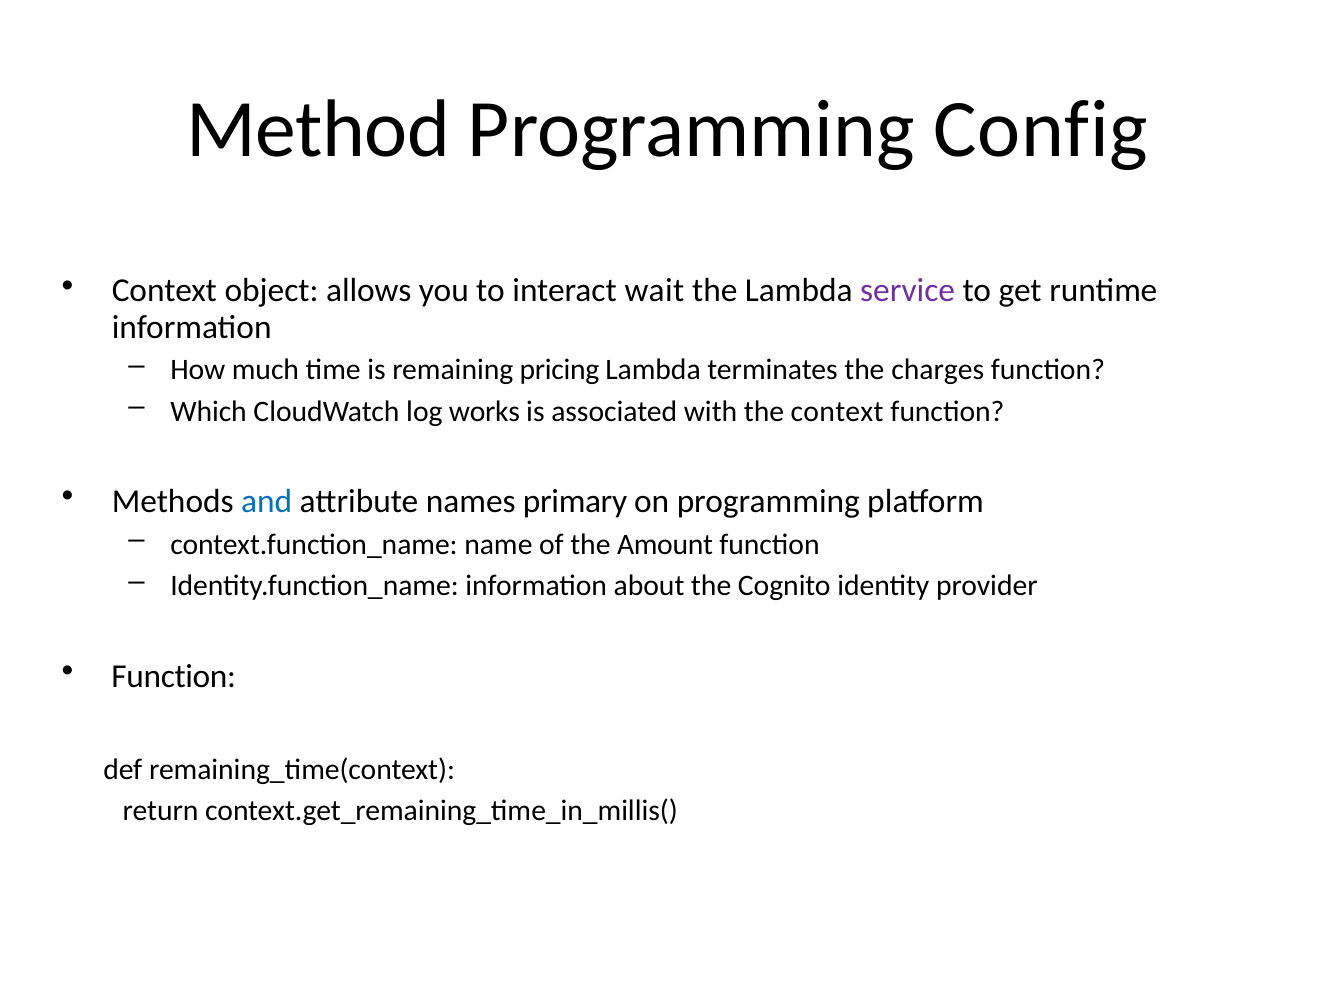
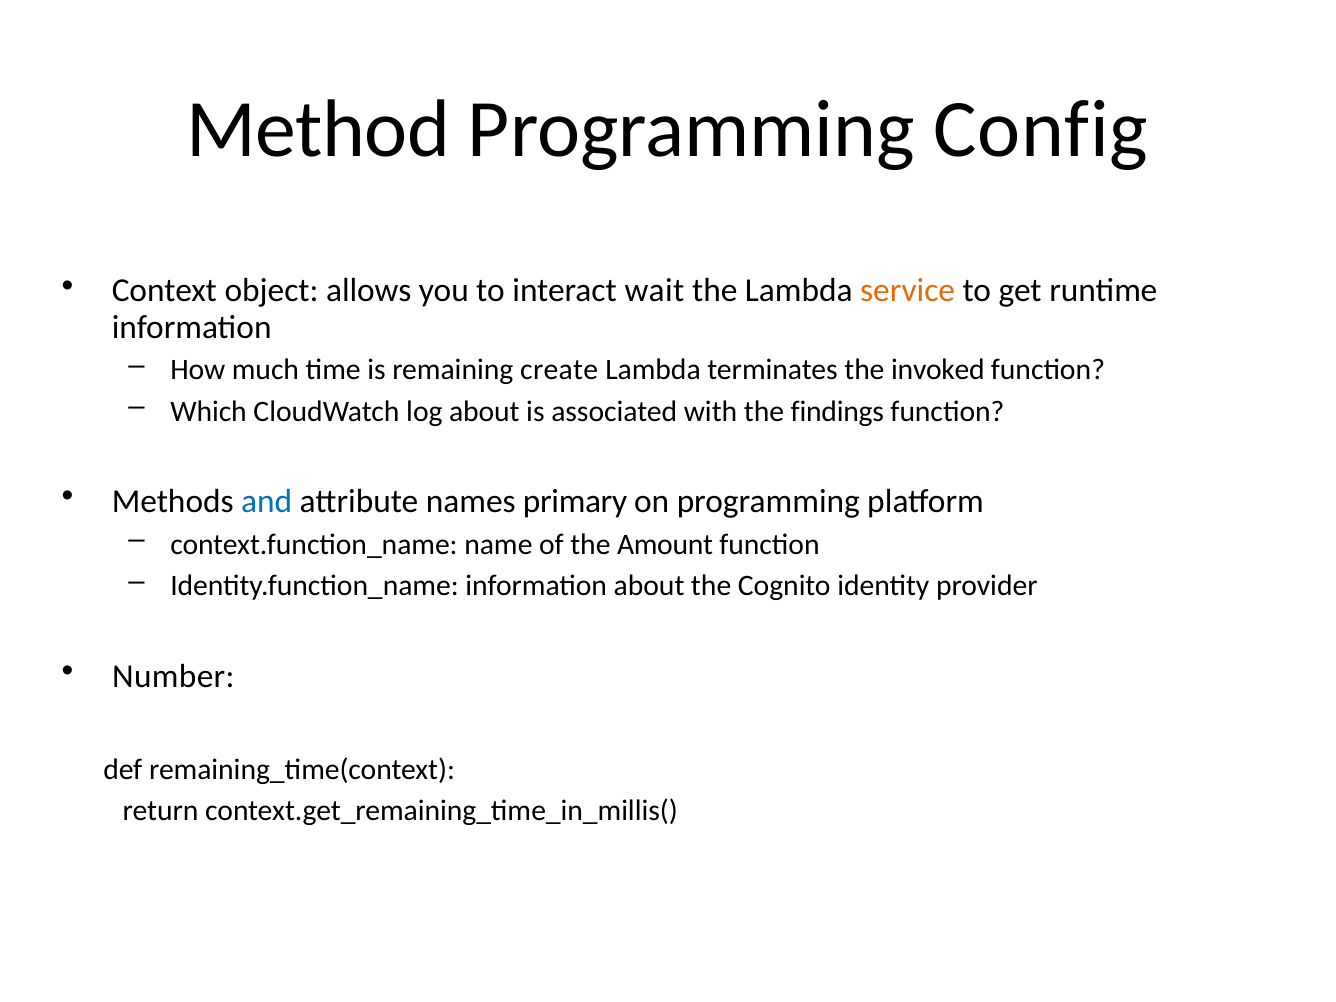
service colour: purple -> orange
pricing: pricing -> create
charges: charges -> invoked
log works: works -> about
the context: context -> findings
Function at (174, 676): Function -> Number
